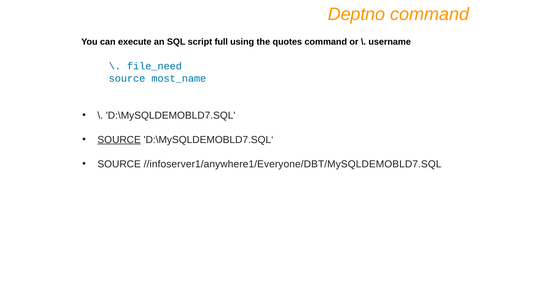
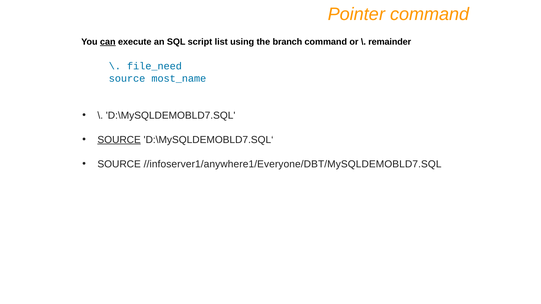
Deptno: Deptno -> Pointer
can underline: none -> present
full: full -> list
quotes: quotes -> branch
username: username -> remainder
